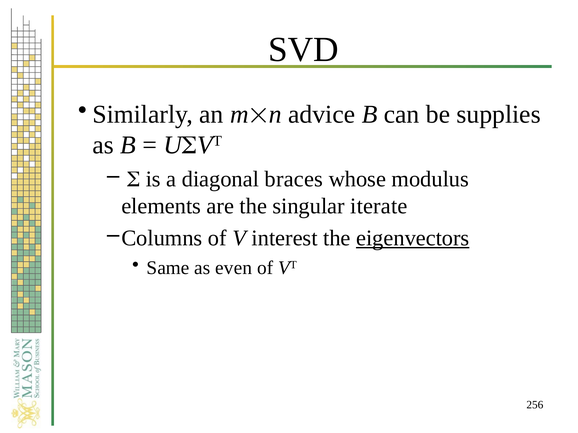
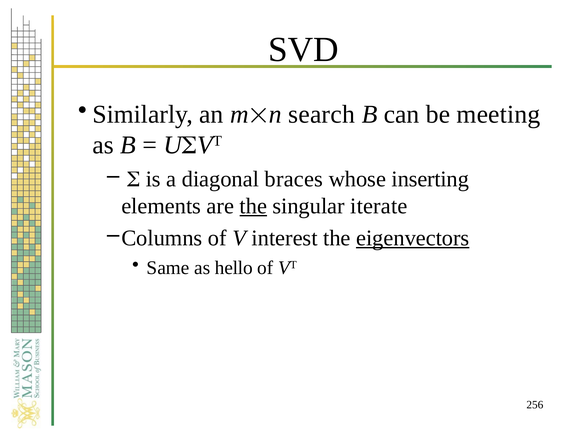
advice: advice -> search
supplies: supplies -> meeting
modulus: modulus -> inserting
the at (253, 206) underline: none -> present
even: even -> hello
